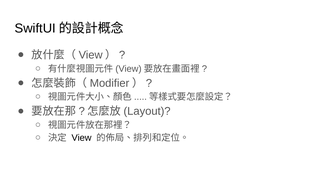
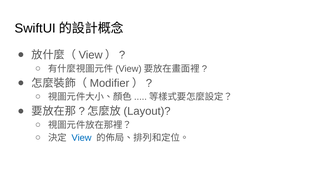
View colour: black -> blue
